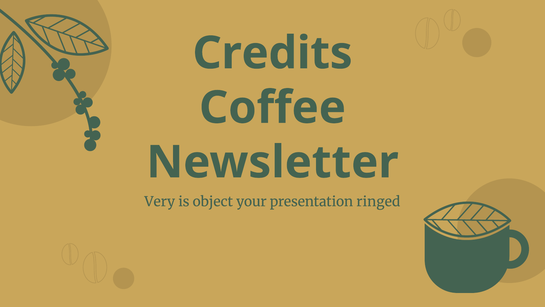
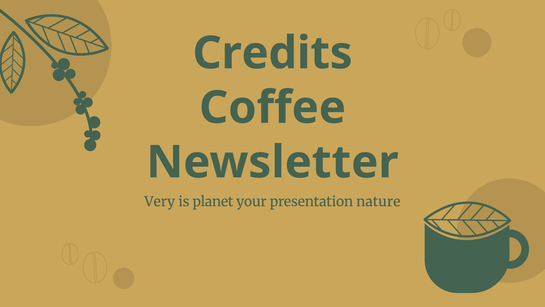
object: object -> planet
ringed: ringed -> nature
